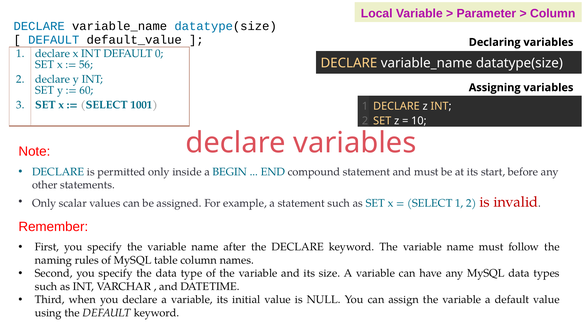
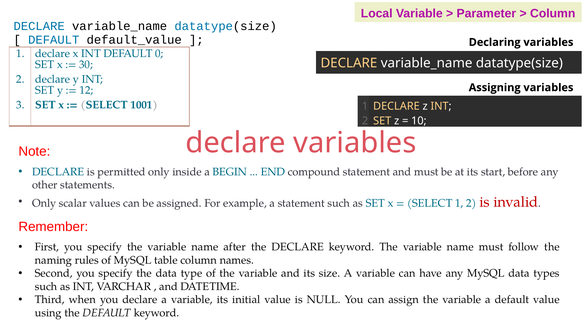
56: 56 -> 30
60: 60 -> 12
